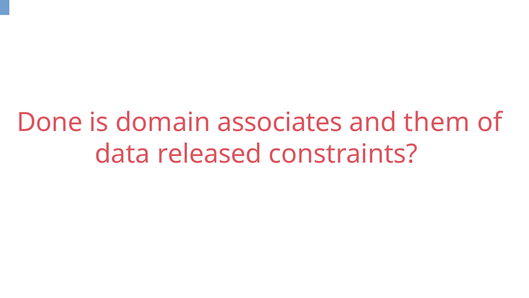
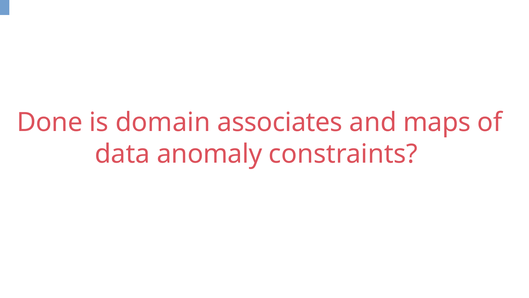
them: them -> maps
released: released -> anomaly
